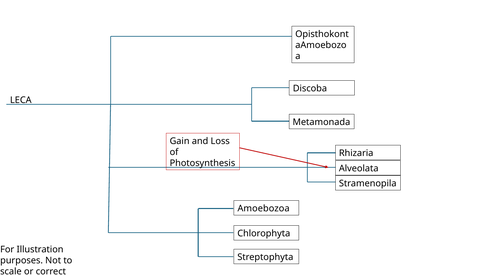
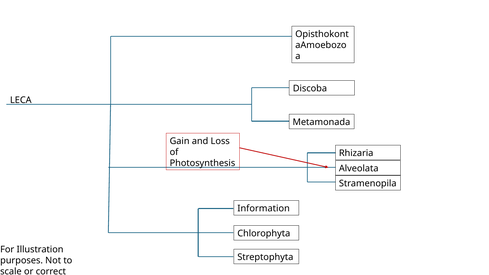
Amoebozoa: Amoebozoa -> Information
